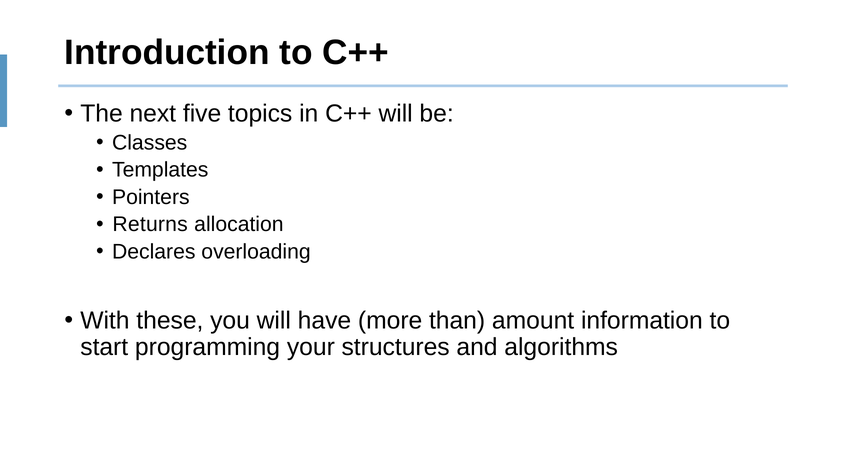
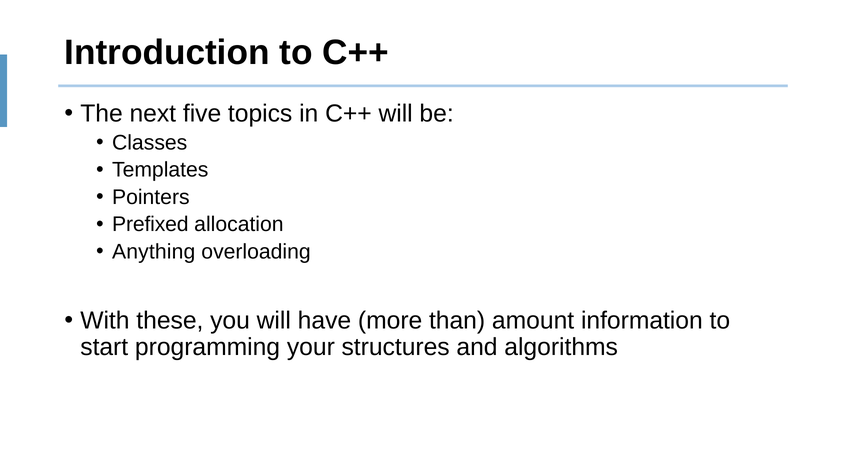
Returns: Returns -> Prefixed
Declares: Declares -> Anything
